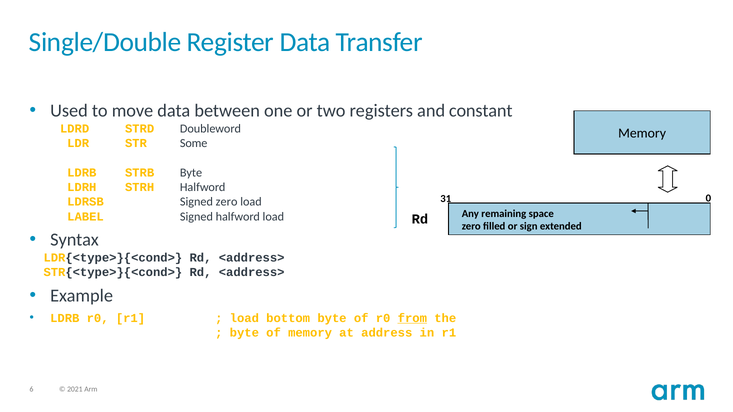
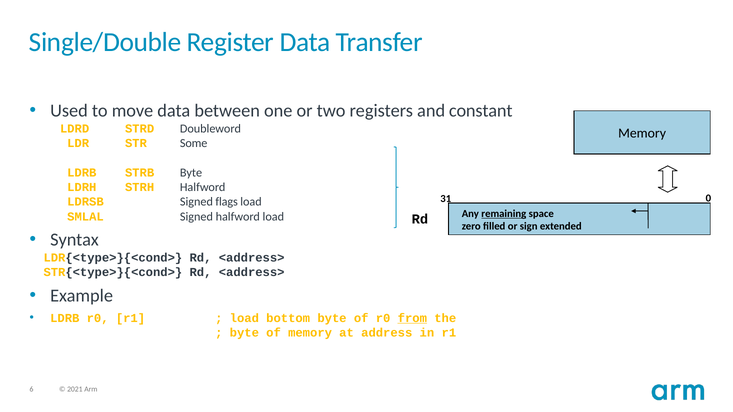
Signed zero: zero -> flags
remaining underline: none -> present
LABEL: LABEL -> SMLAL
